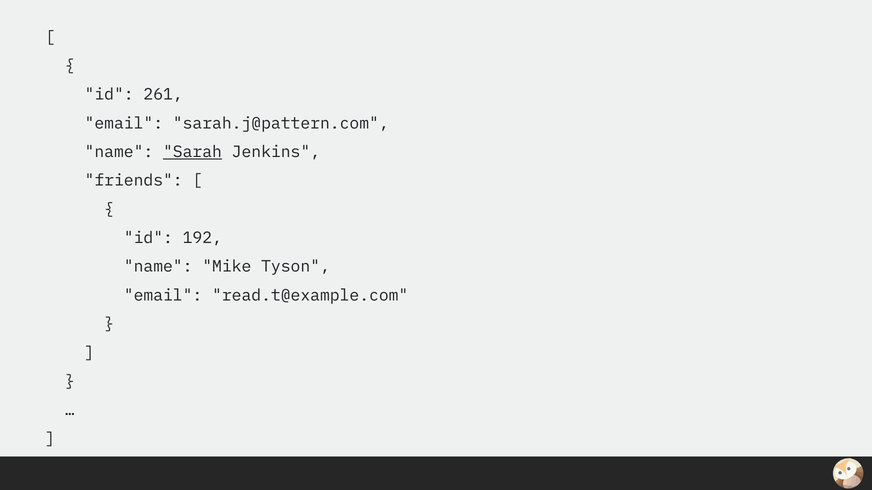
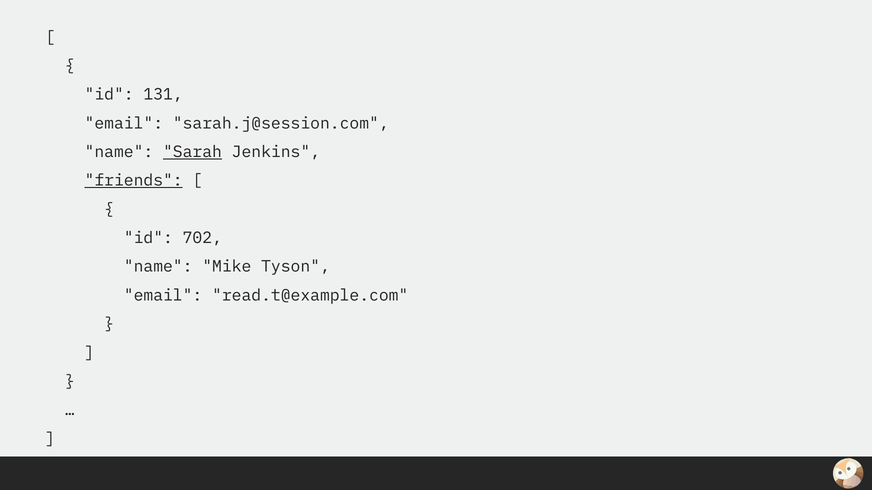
261: 261 -> 131
sarah.j@pattern.com: sarah.j@pattern.com -> sarah.j@session.com
friends underline: none -> present
192: 192 -> 702
